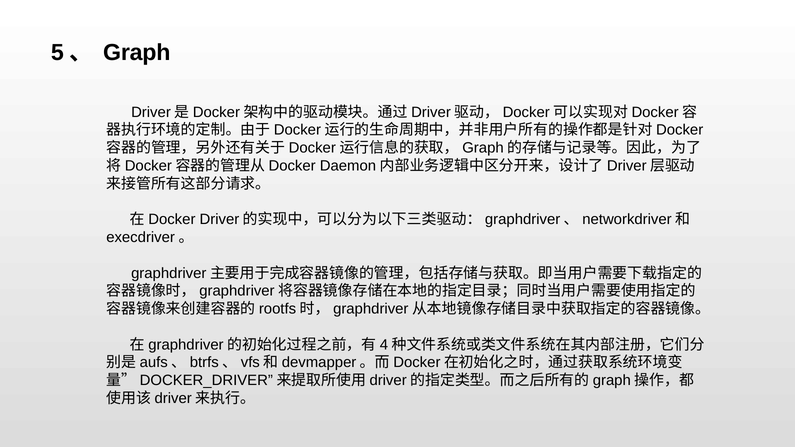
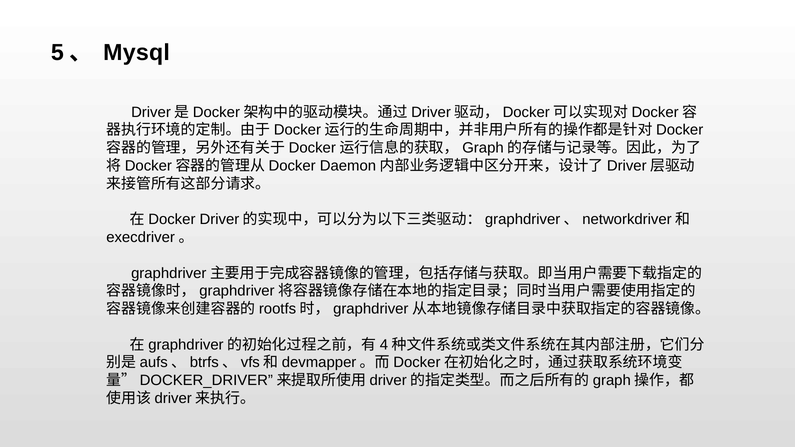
Graph: Graph -> Mysql
